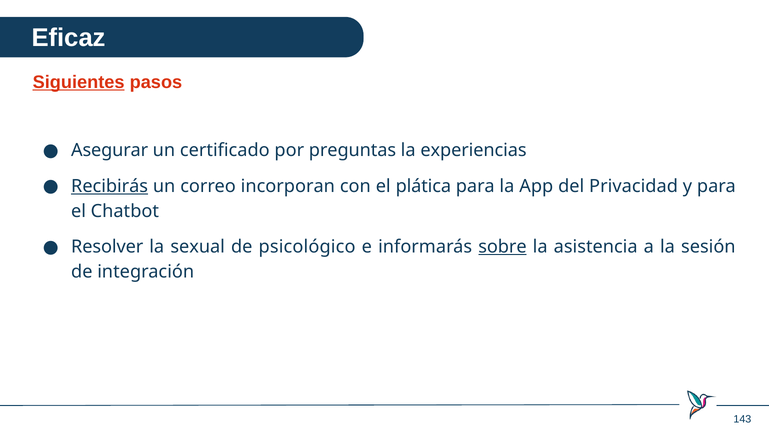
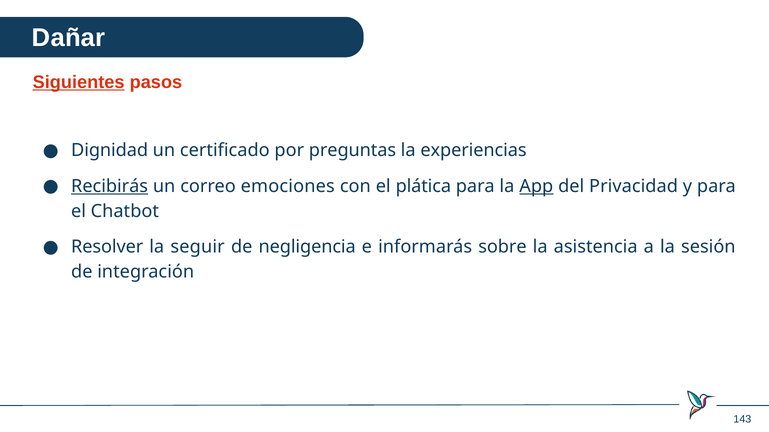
Eficaz: Eficaz -> Dañar
Asegurar: Asegurar -> Dignidad
incorporan: incorporan -> emociones
App underline: none -> present
sexual: sexual -> seguir
psicológico: psicológico -> negligencia
sobre underline: present -> none
